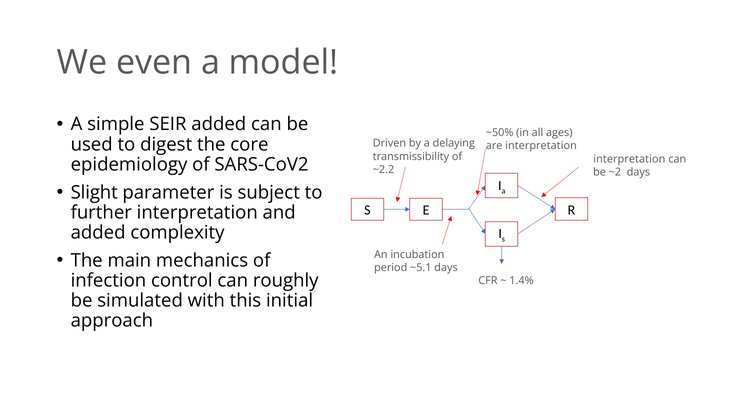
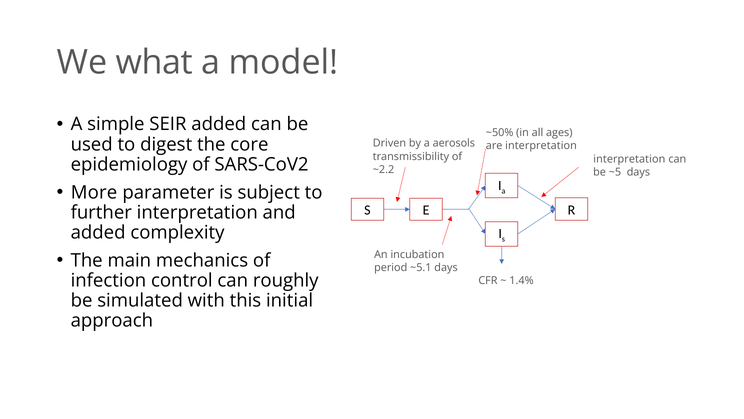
even: even -> what
delaying: delaying -> aerosols
~2: ~2 -> ~5
Slight: Slight -> More
